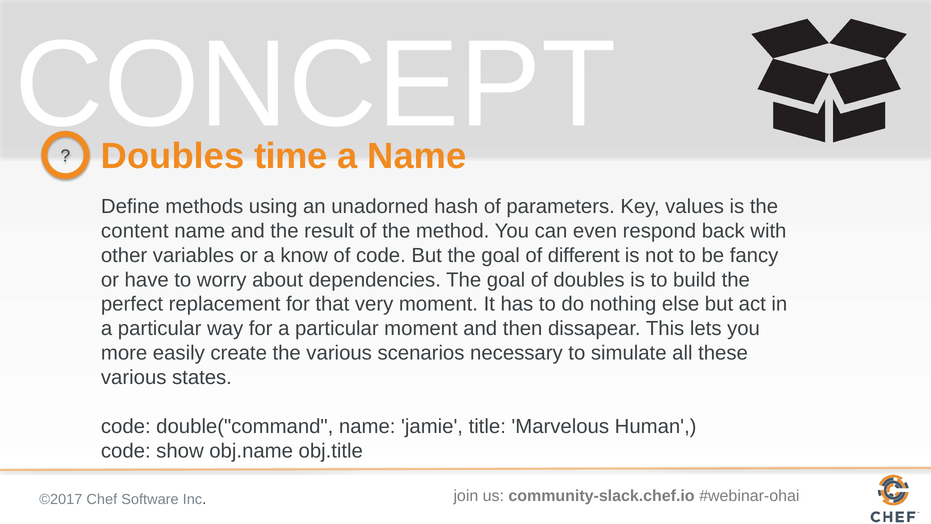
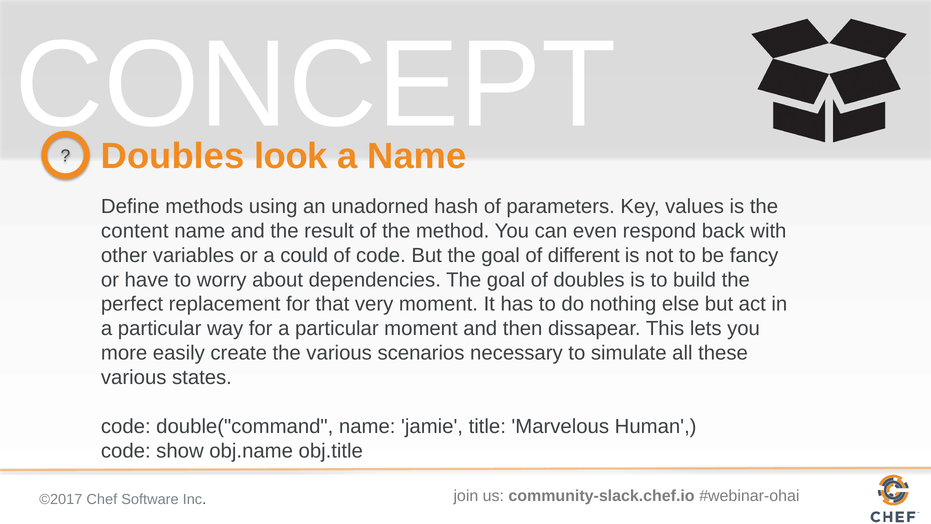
time: time -> look
know: know -> could
